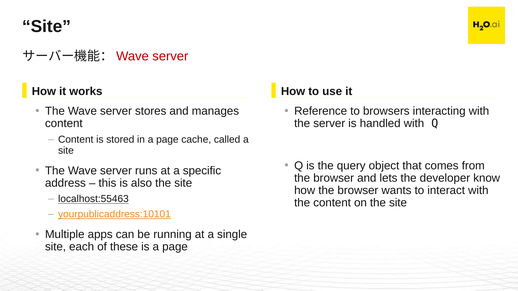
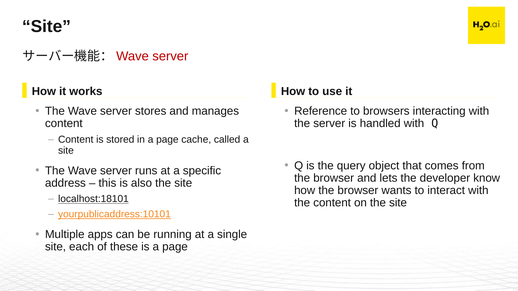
localhost:55463: localhost:55463 -> localhost:18101
